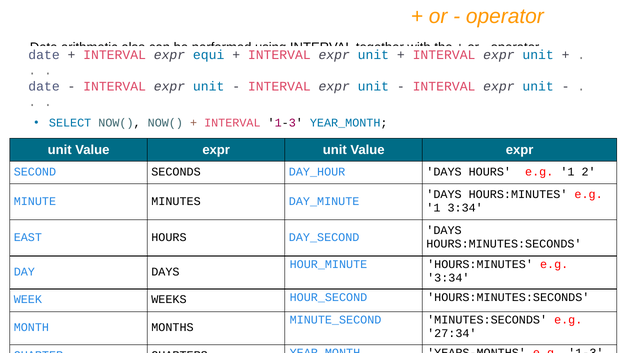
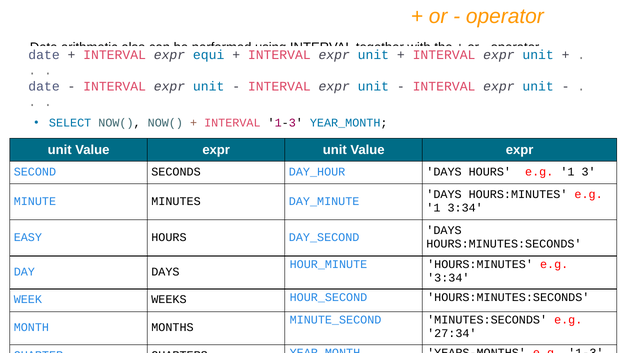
2: 2 -> 3
EAST: EAST -> EASY
